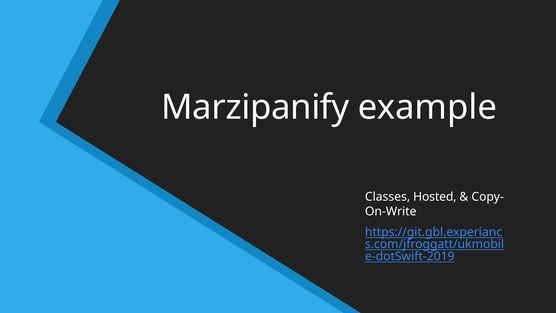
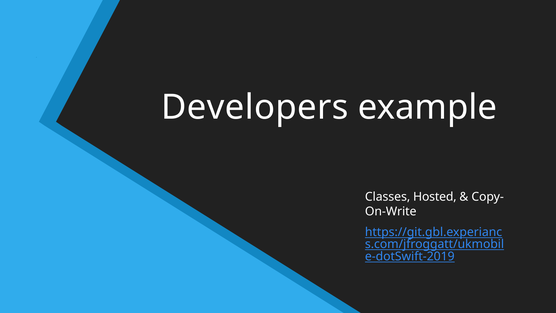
Marzipanify: Marzipanify -> Developers
